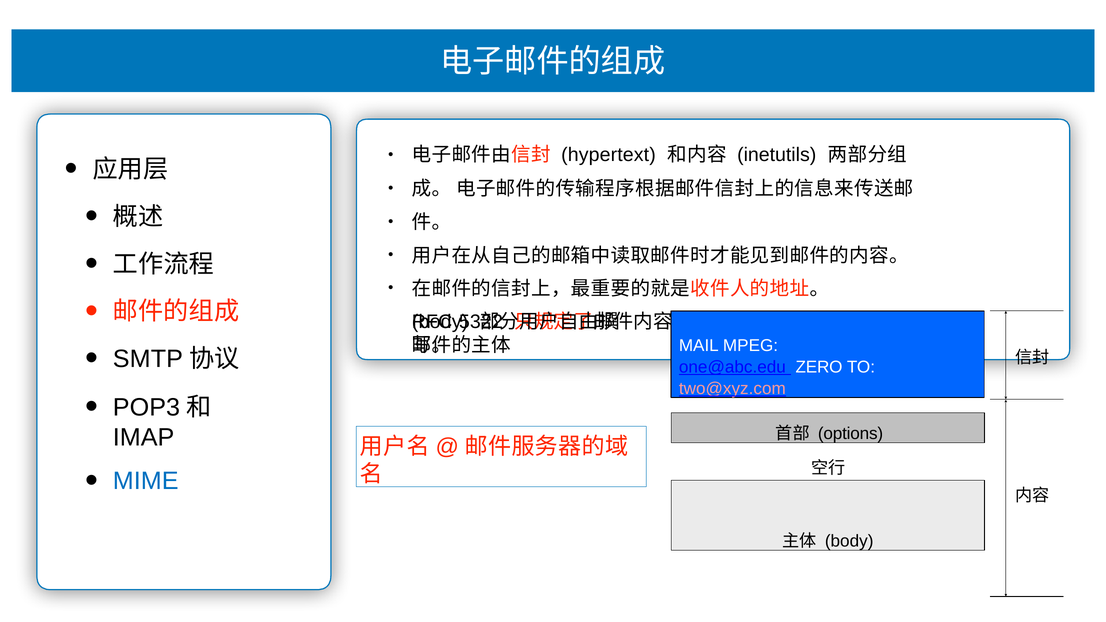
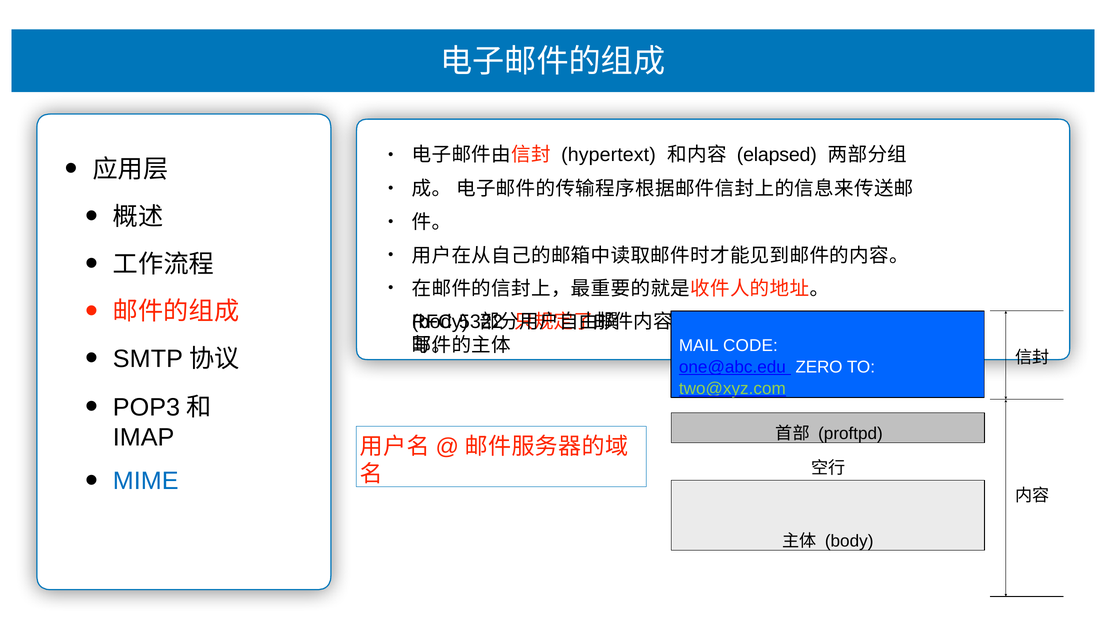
inetutils: inetutils -> elapsed
MPEG: MPEG -> CODE
two@xyz.com colour: pink -> light green
options: options -> proftpd
